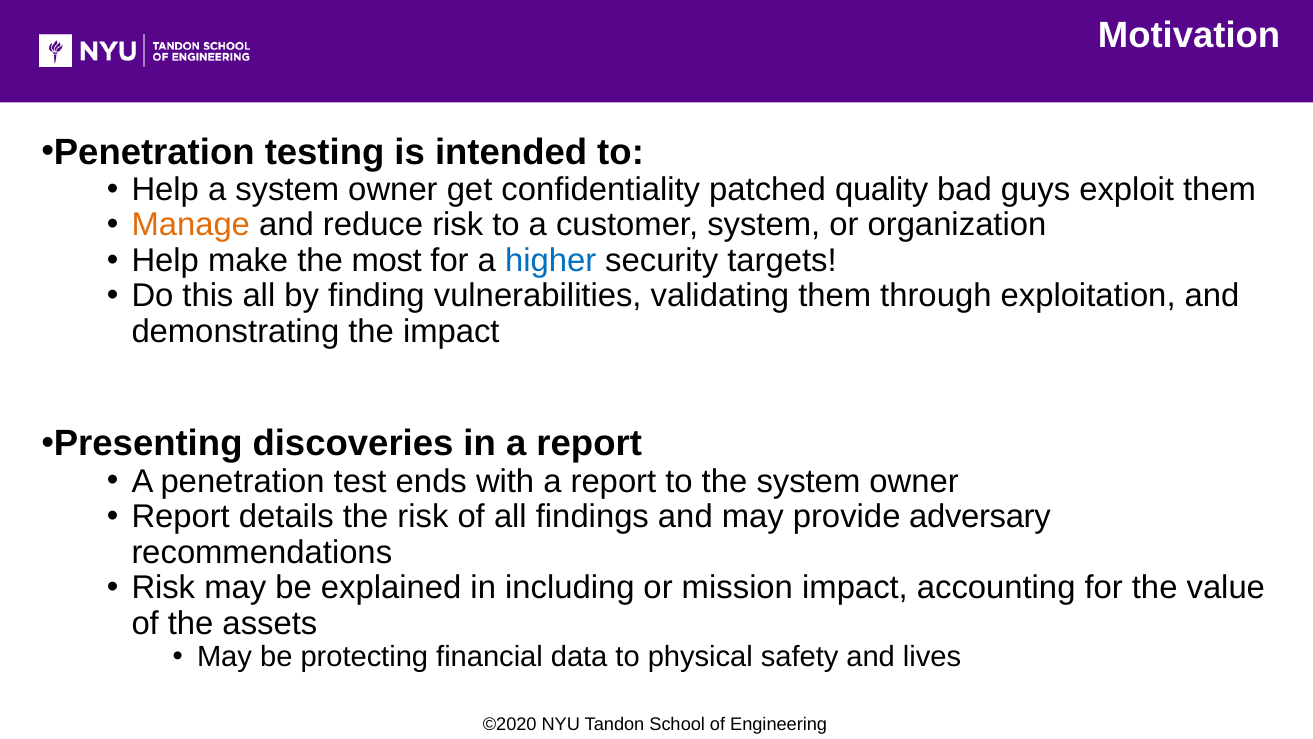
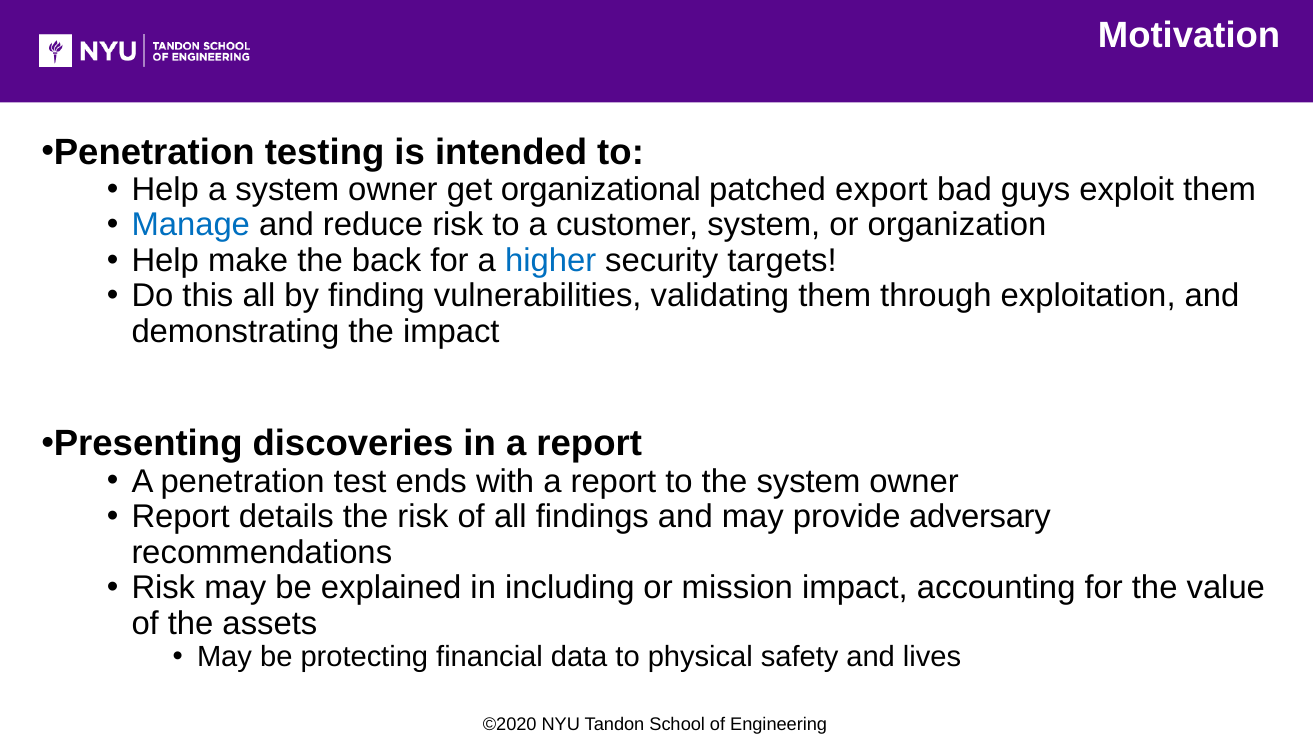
confidentiality: confidentiality -> organizational
quality: quality -> export
Manage colour: orange -> blue
most: most -> back
